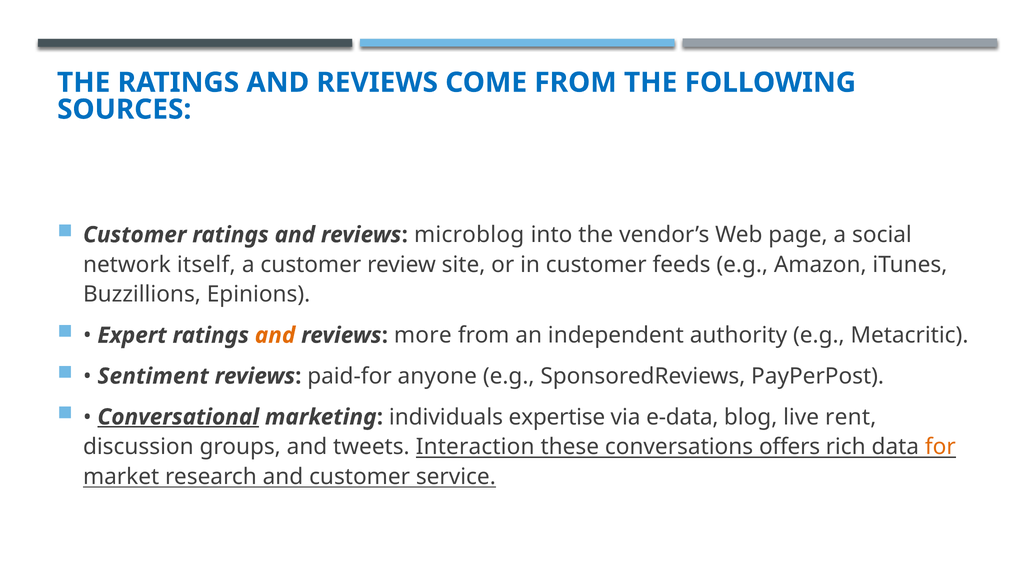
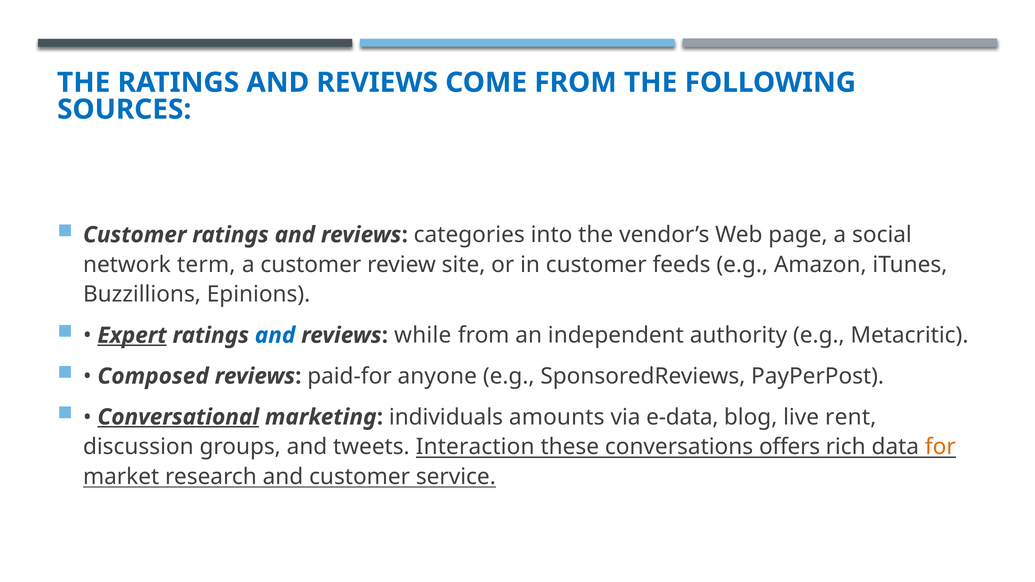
microblog: microblog -> categories
itself: itself -> term
Expert underline: none -> present
and at (275, 335) colour: orange -> blue
more: more -> while
Sentiment: Sentiment -> Composed
expertise: expertise -> amounts
